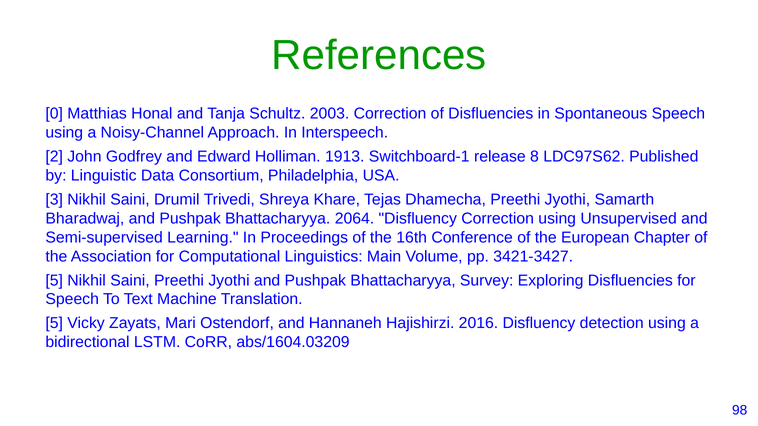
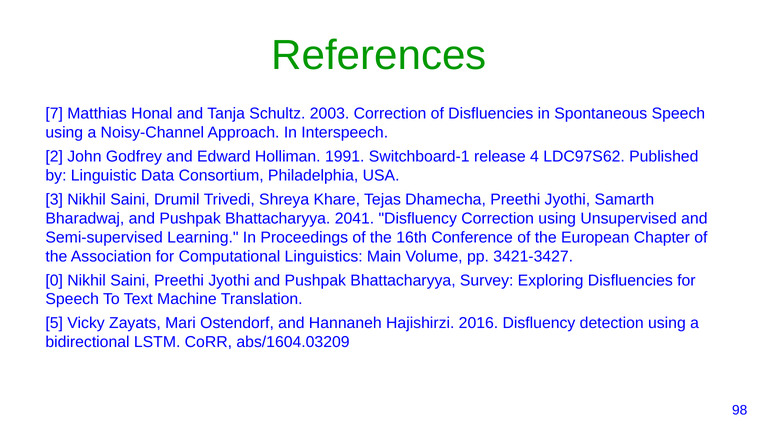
0: 0 -> 7
1913: 1913 -> 1991
8: 8 -> 4
2064: 2064 -> 2041
5 at (54, 281): 5 -> 0
